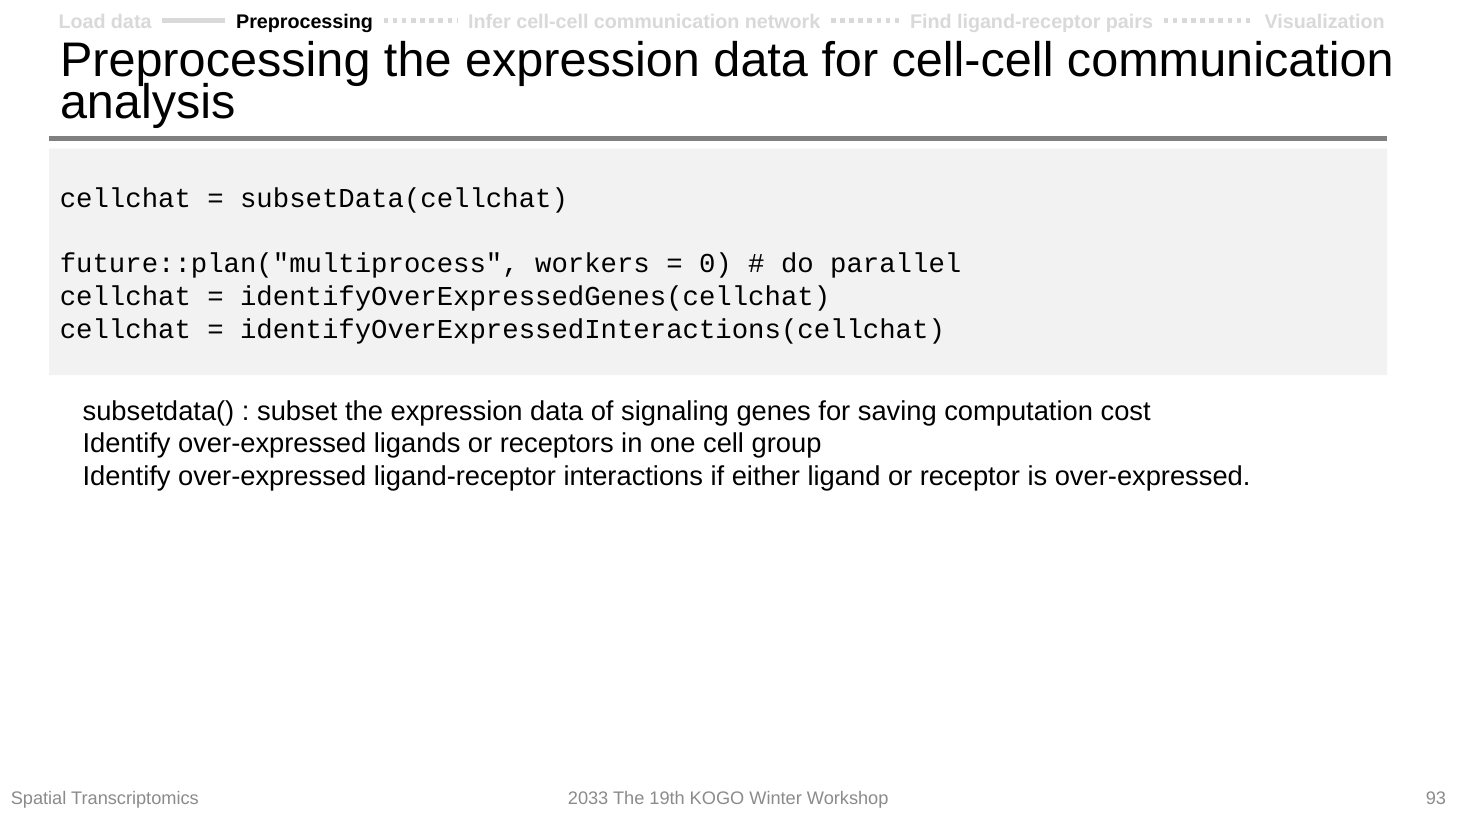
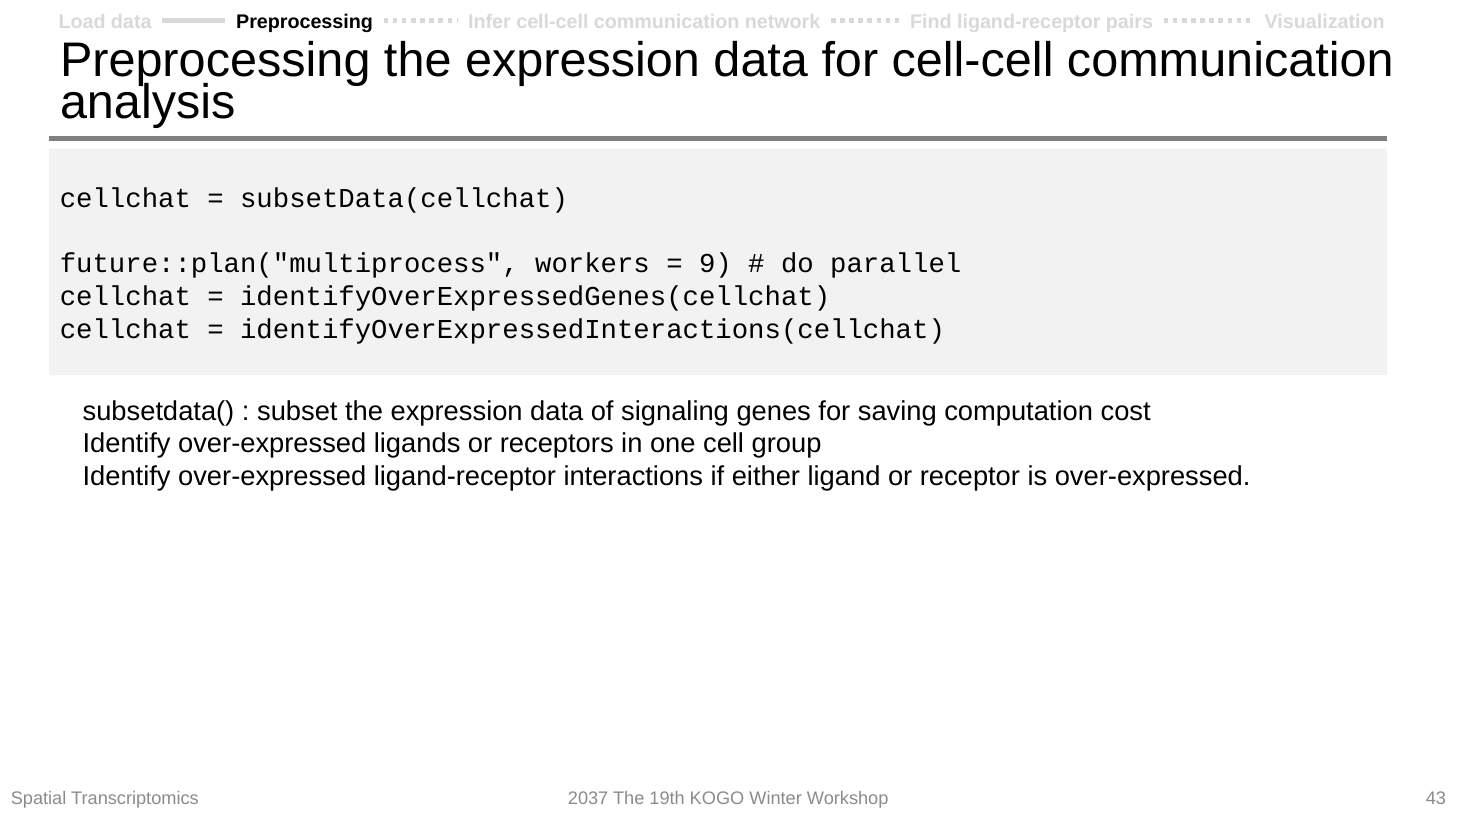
0: 0 -> 9
2033: 2033 -> 2037
93: 93 -> 43
